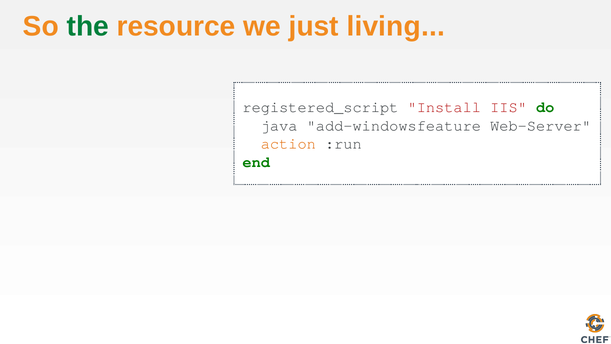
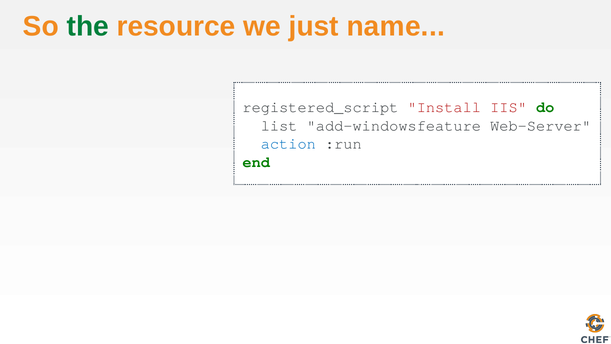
living: living -> name
java: java -> list
action colour: orange -> blue
